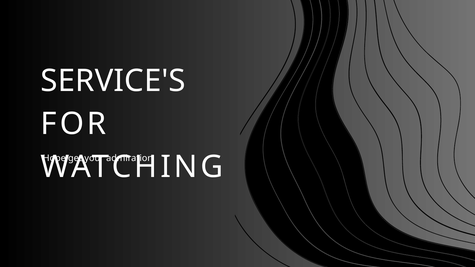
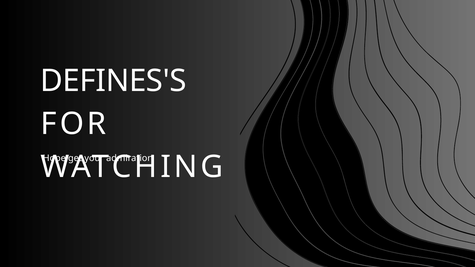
SERVICE'S: SERVICE'S -> DEFINES'S
